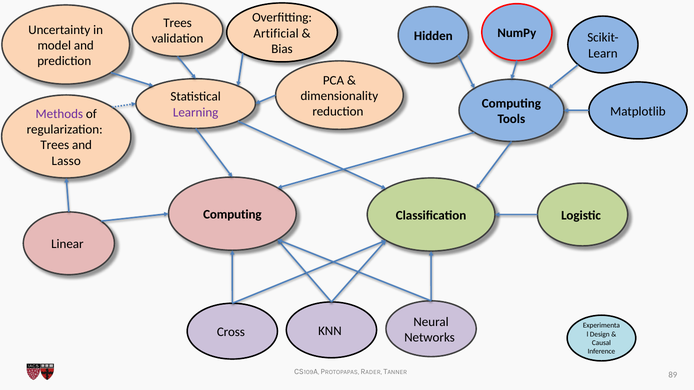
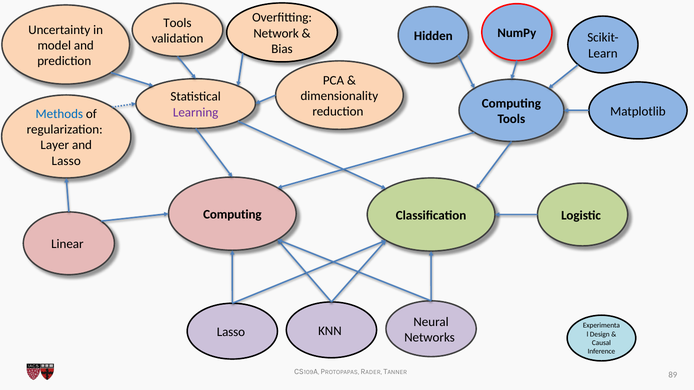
Trees at (178, 23): Trees -> Tools
Artificial: Artificial -> Network
Methods colour: purple -> blue
Trees at (55, 145): Trees -> Layer
Cross at (231, 332): Cross -> Lasso
